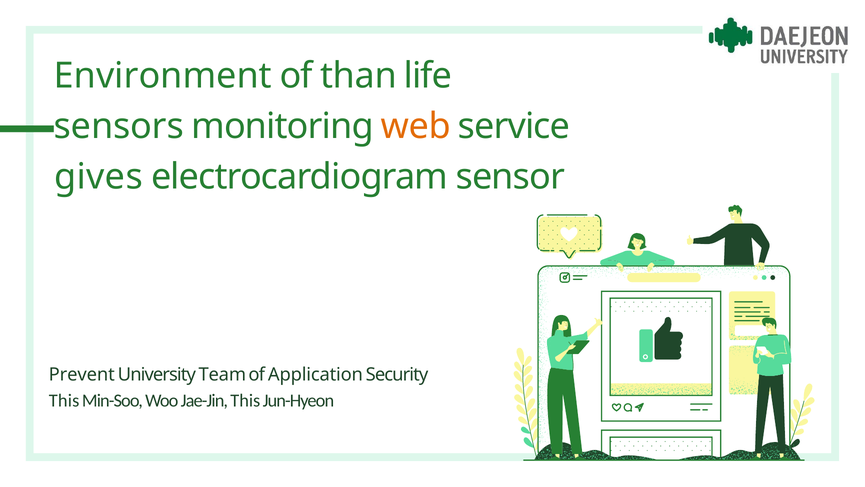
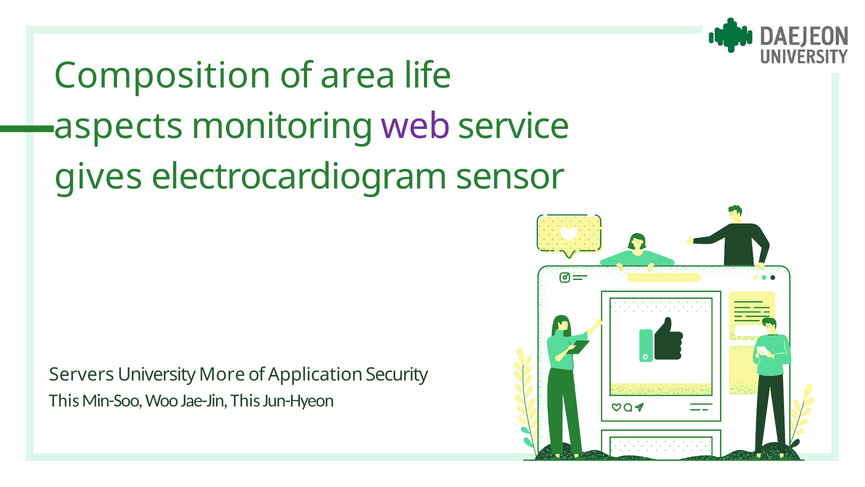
Environment: Environment -> Composition
than: than -> area
sensors: sensors -> aspects
web colour: orange -> purple
Prevent: Prevent -> Servers
Team: Team -> More
